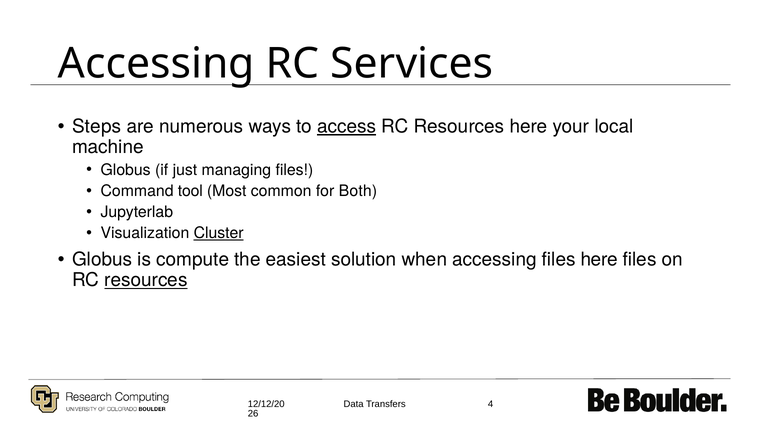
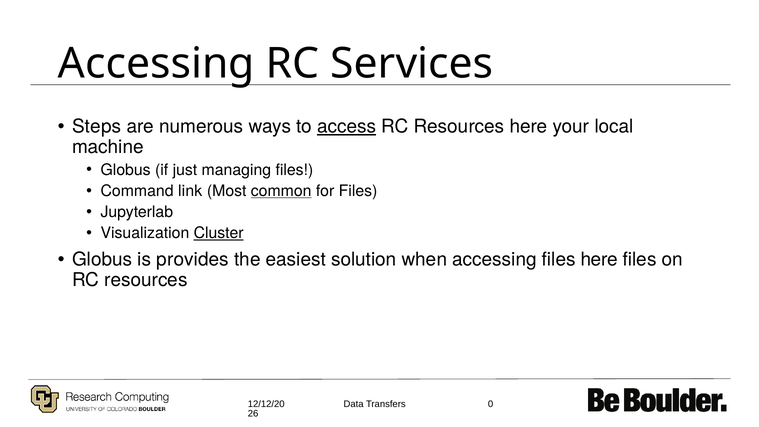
tool: tool -> link
common underline: none -> present
for Both: Both -> Files
compute: compute -> provides
resources at (146, 280) underline: present -> none
4: 4 -> 0
